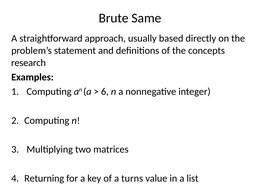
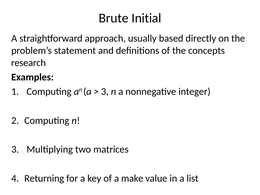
Same: Same -> Initial
6 at (105, 92): 6 -> 3
turns: turns -> make
